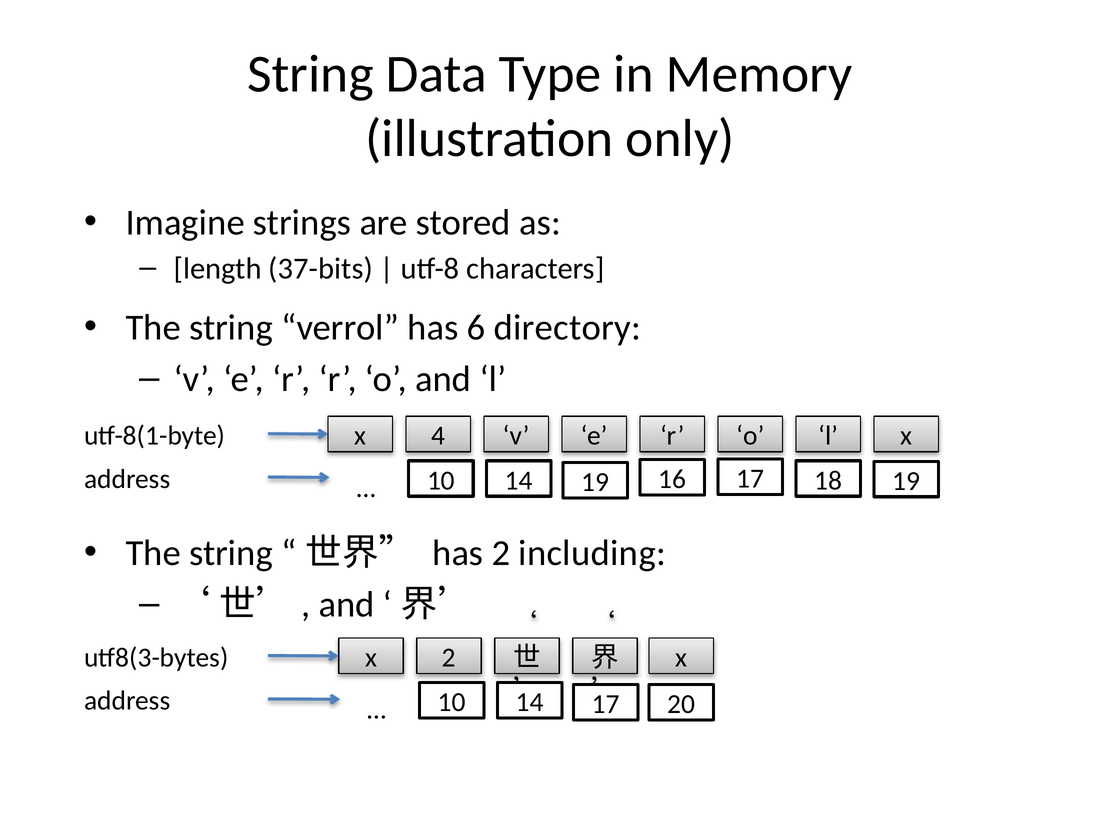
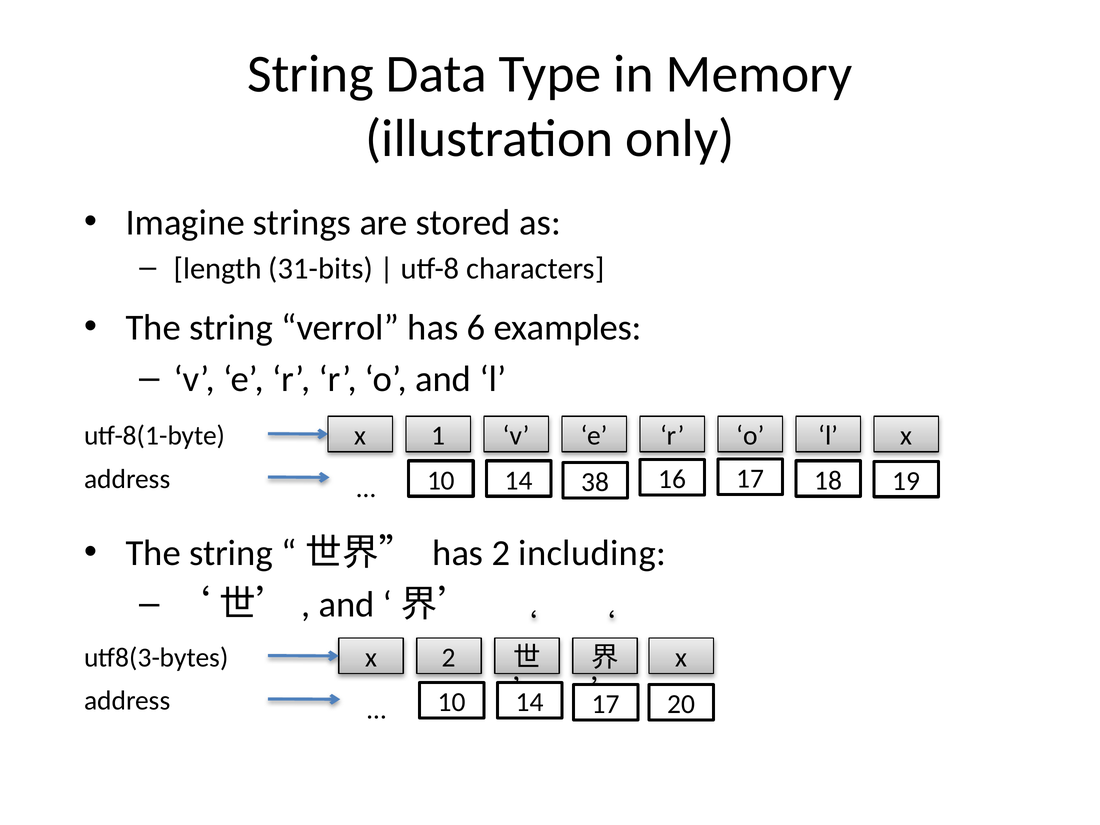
37-bits: 37-bits -> 31-bits
directory: directory -> examples
4: 4 -> 1
14 19: 19 -> 38
